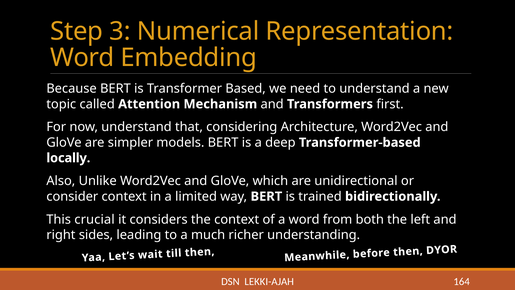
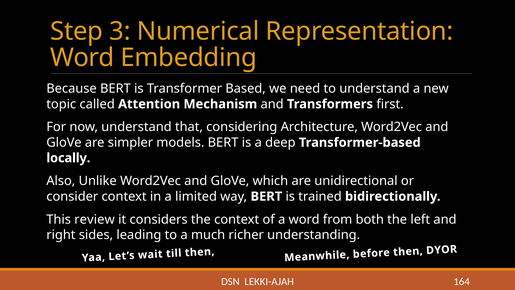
crucial: crucial -> review
